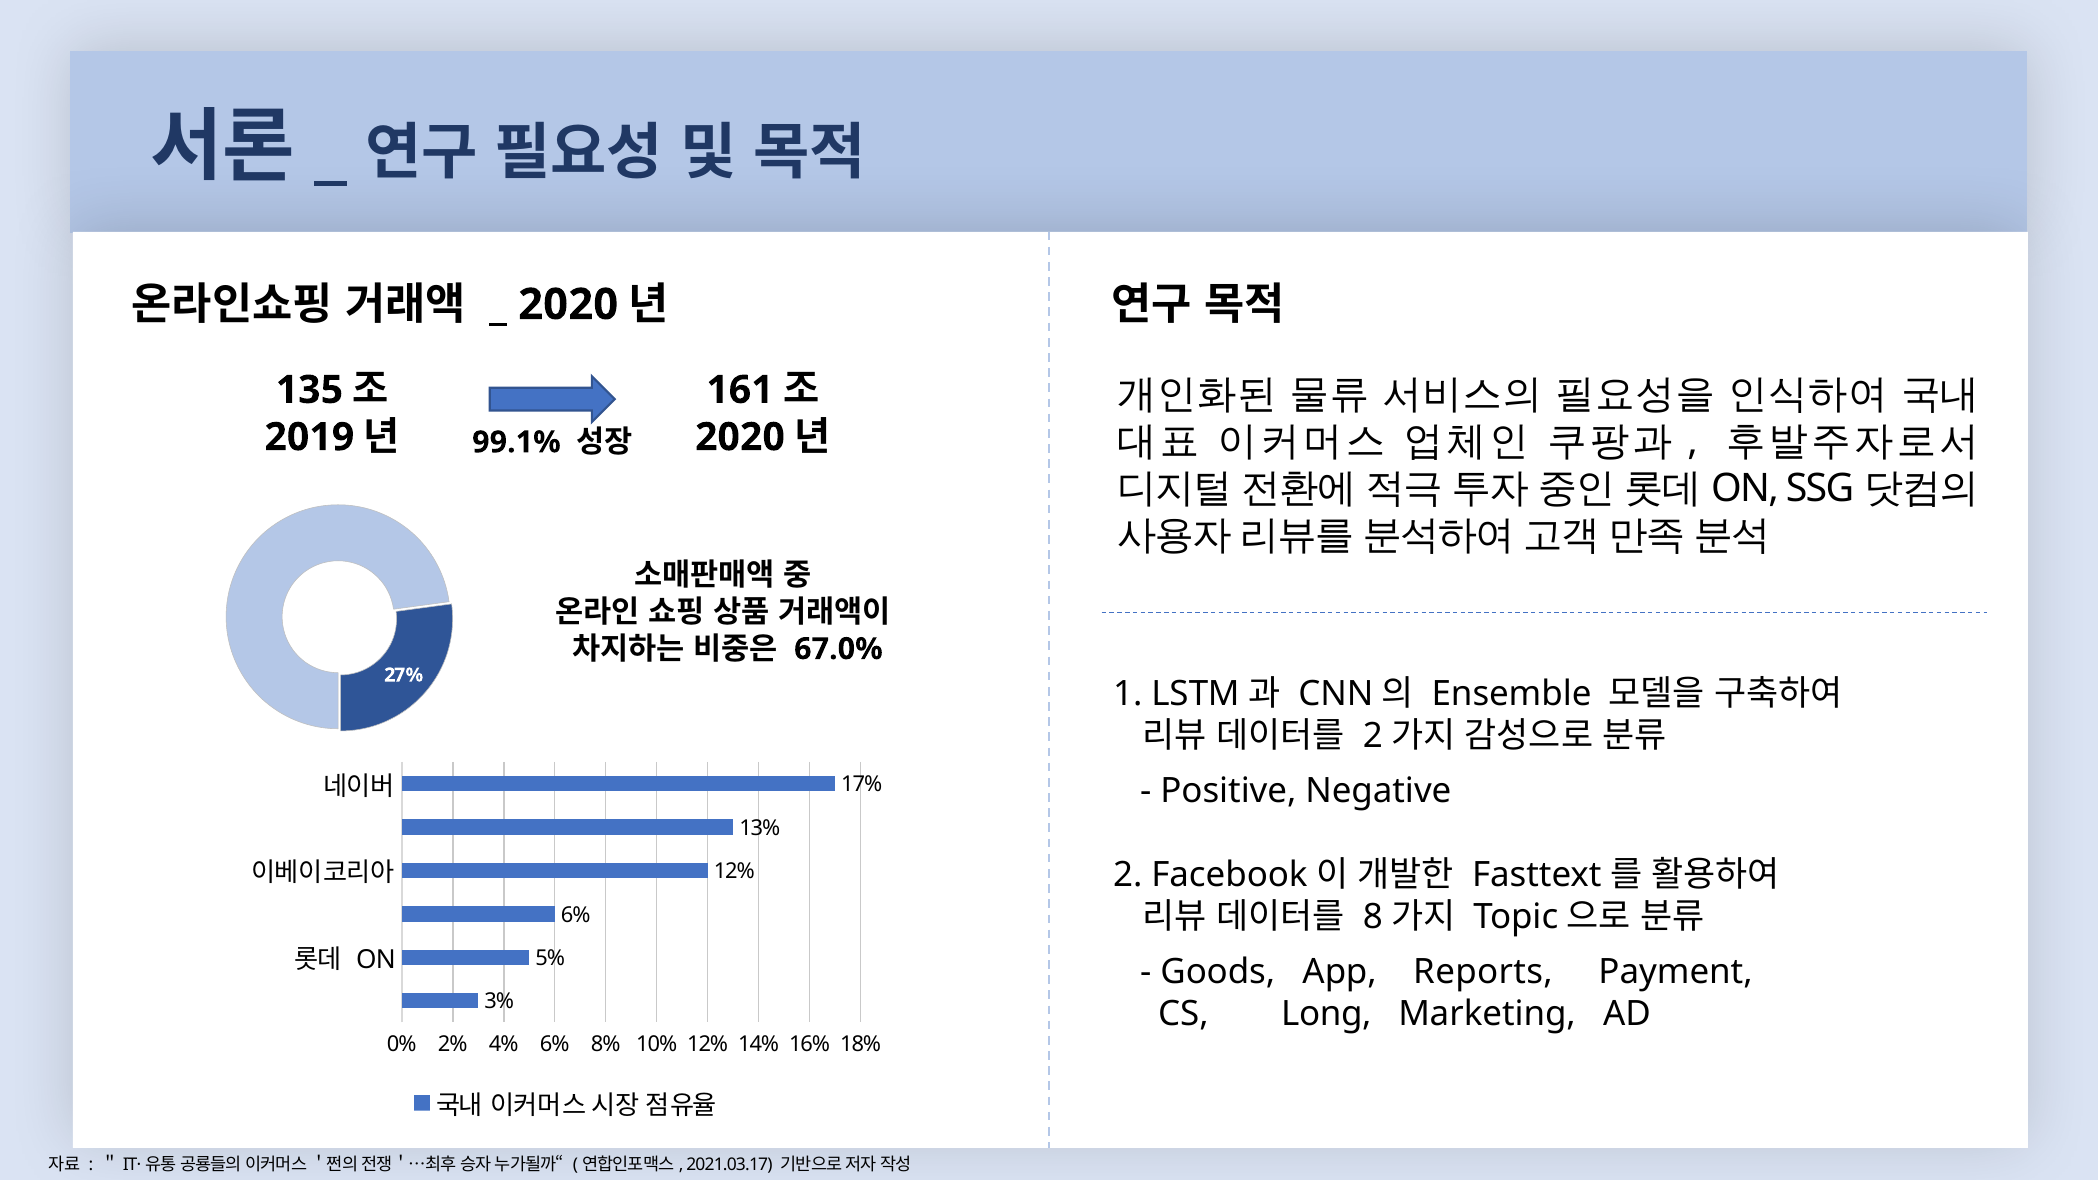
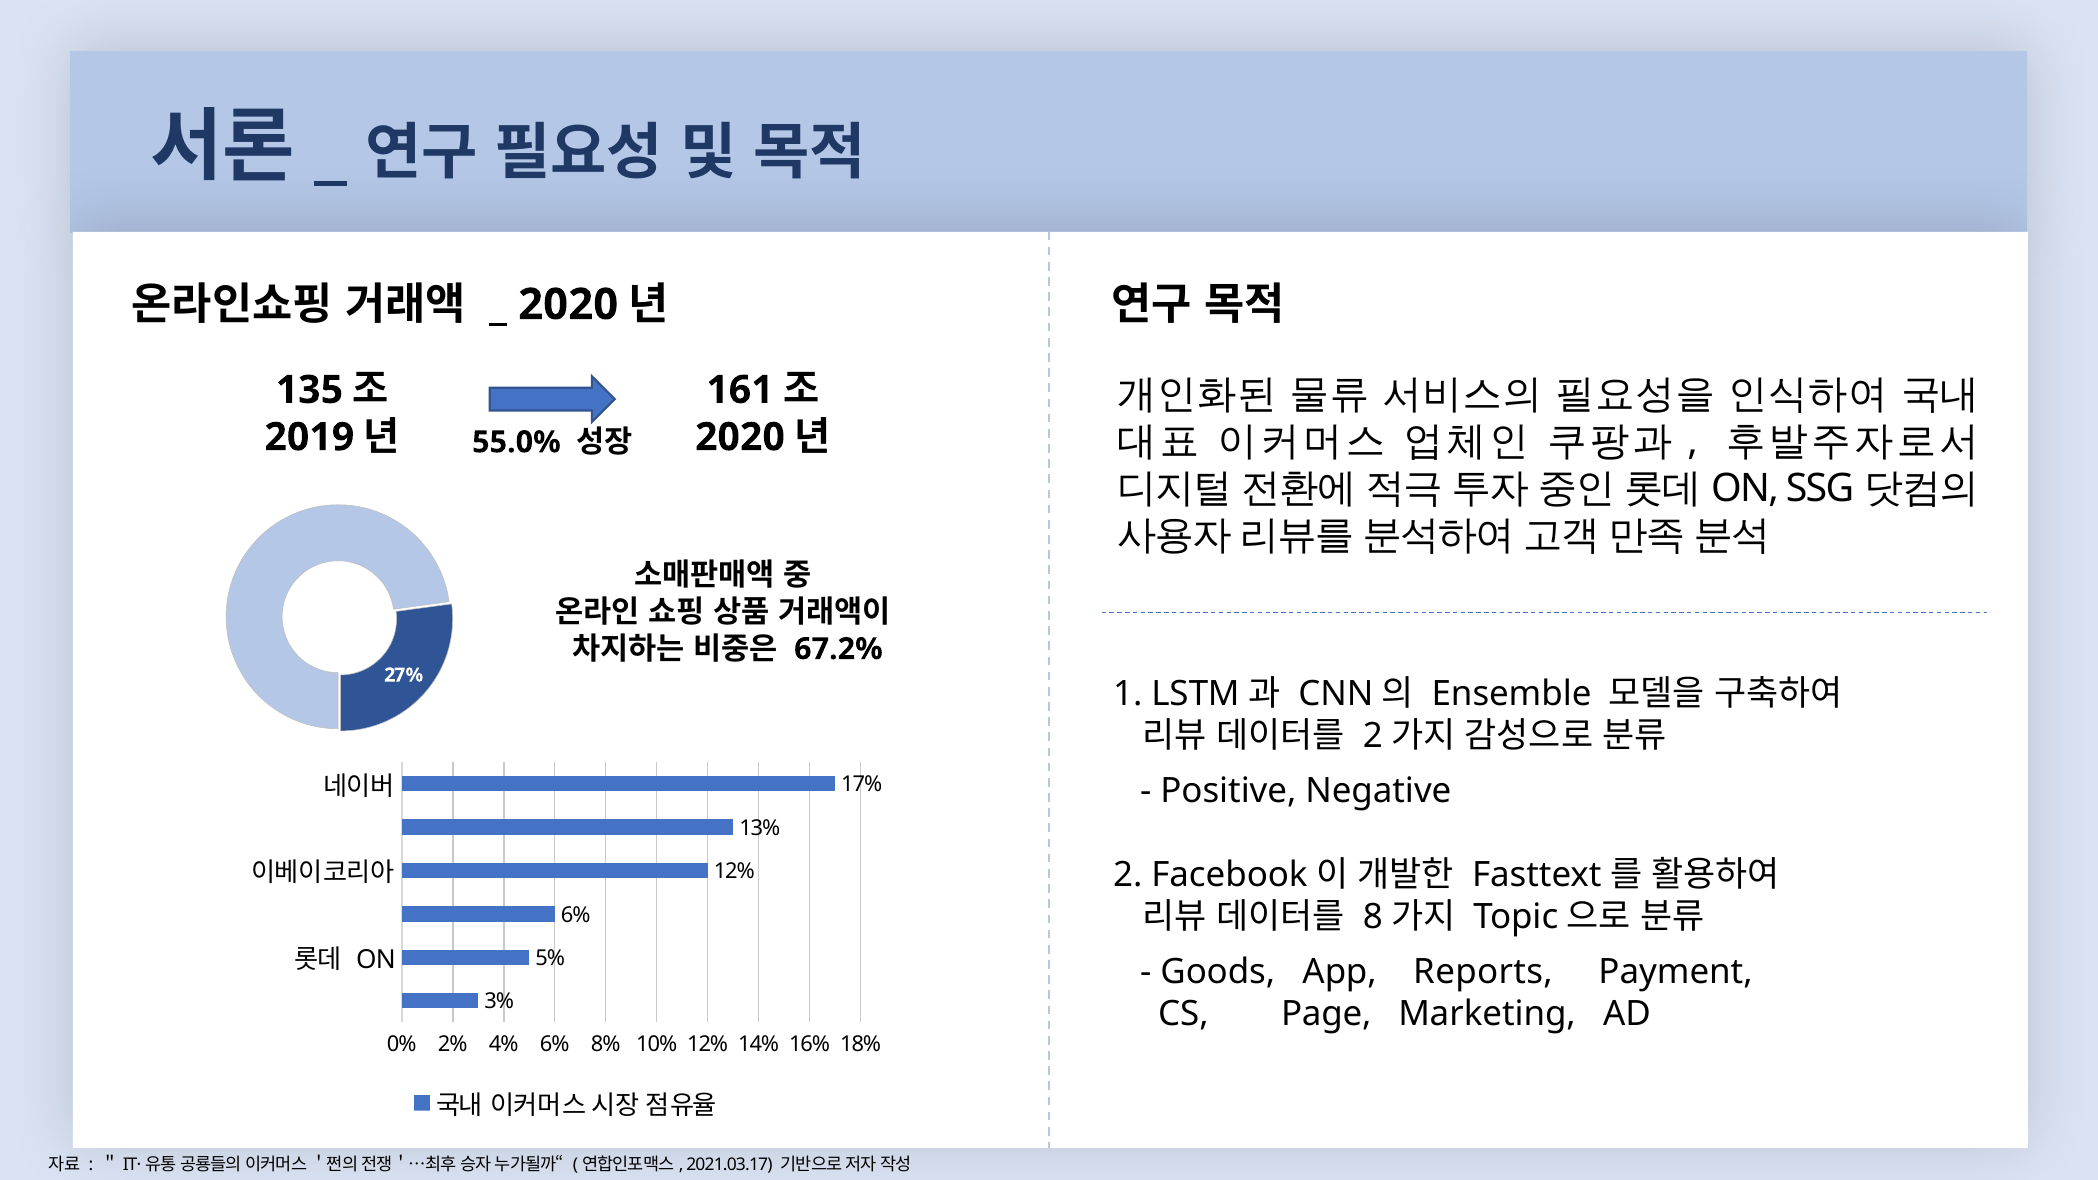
99.1%: 99.1% -> 55.0%
67.0%: 67.0% -> 67.2%
Long: Long -> Page
